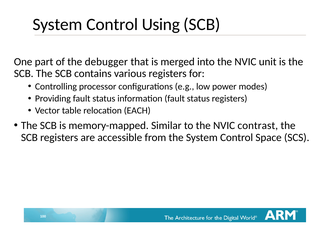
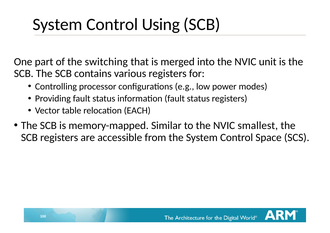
debugger: debugger -> switching
contrast: contrast -> smallest
